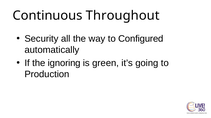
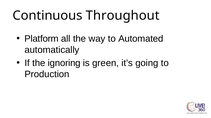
Security: Security -> Platform
Configured: Configured -> Automated
